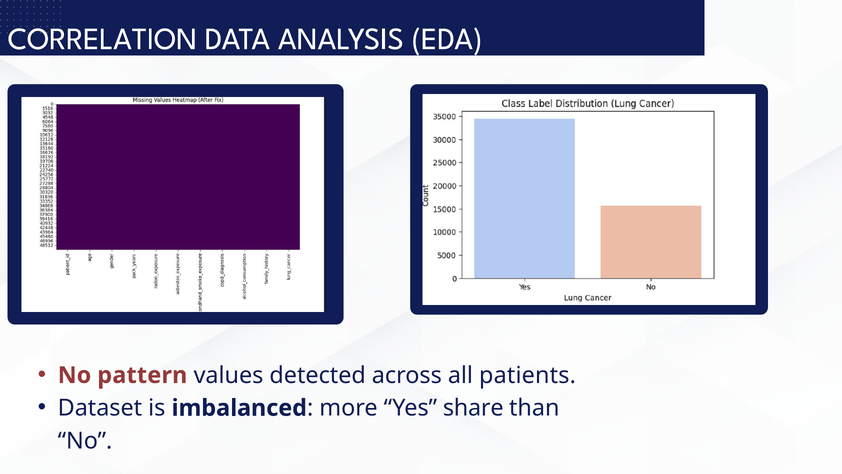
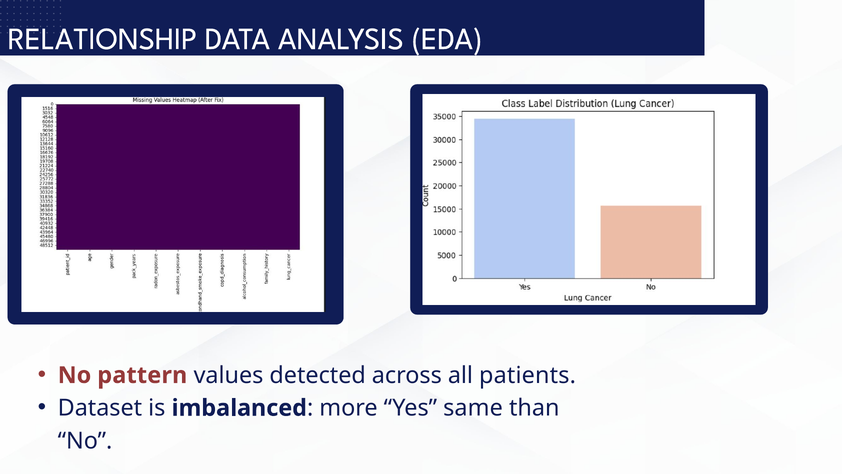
CORRELATION: CORRELATION -> RELATIONSHIP
share: share -> same
